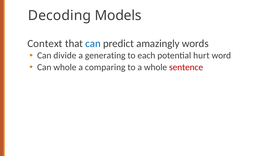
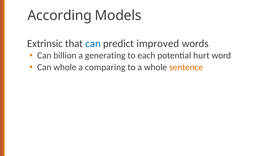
Decoding: Decoding -> According
Context: Context -> Extrinsic
amazingly: amazingly -> improved
divide: divide -> billion
sentence colour: red -> orange
